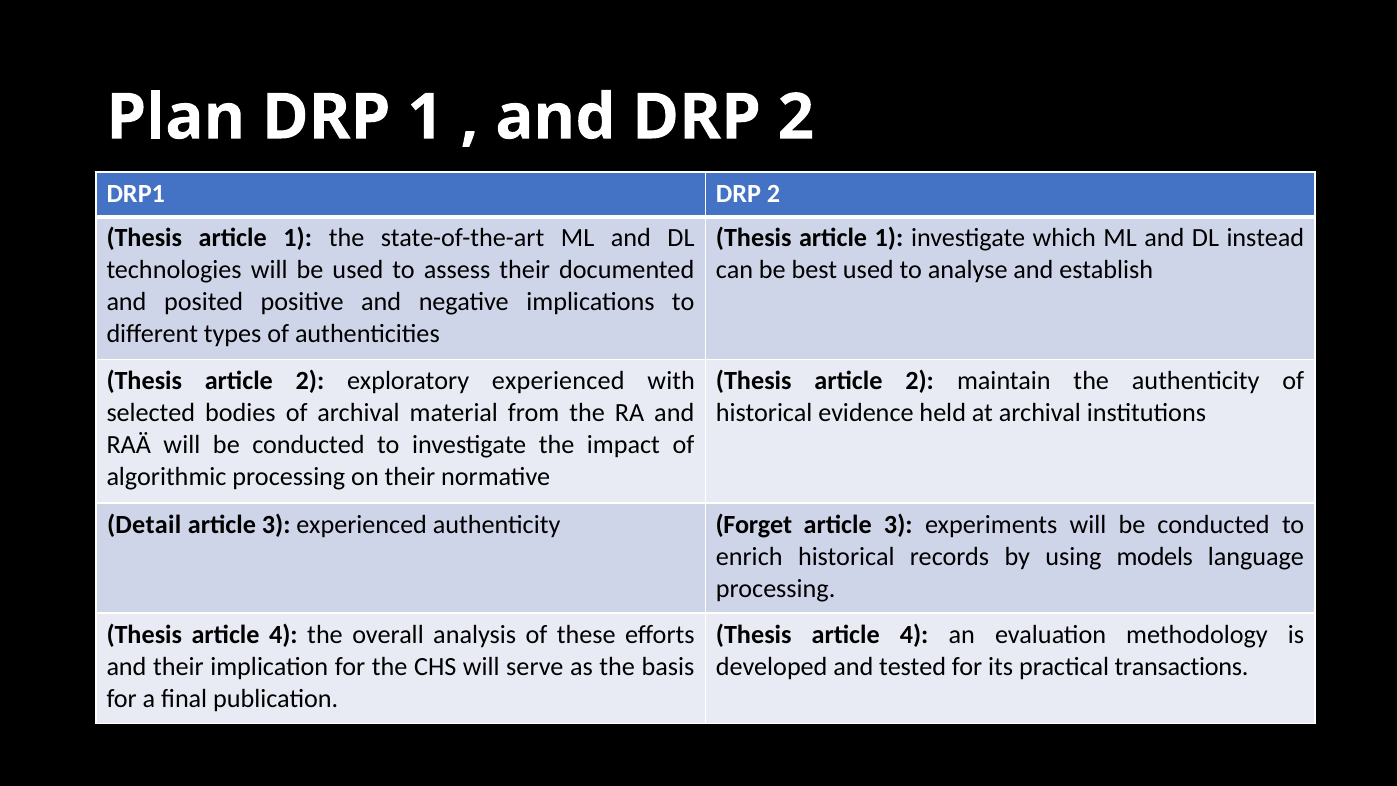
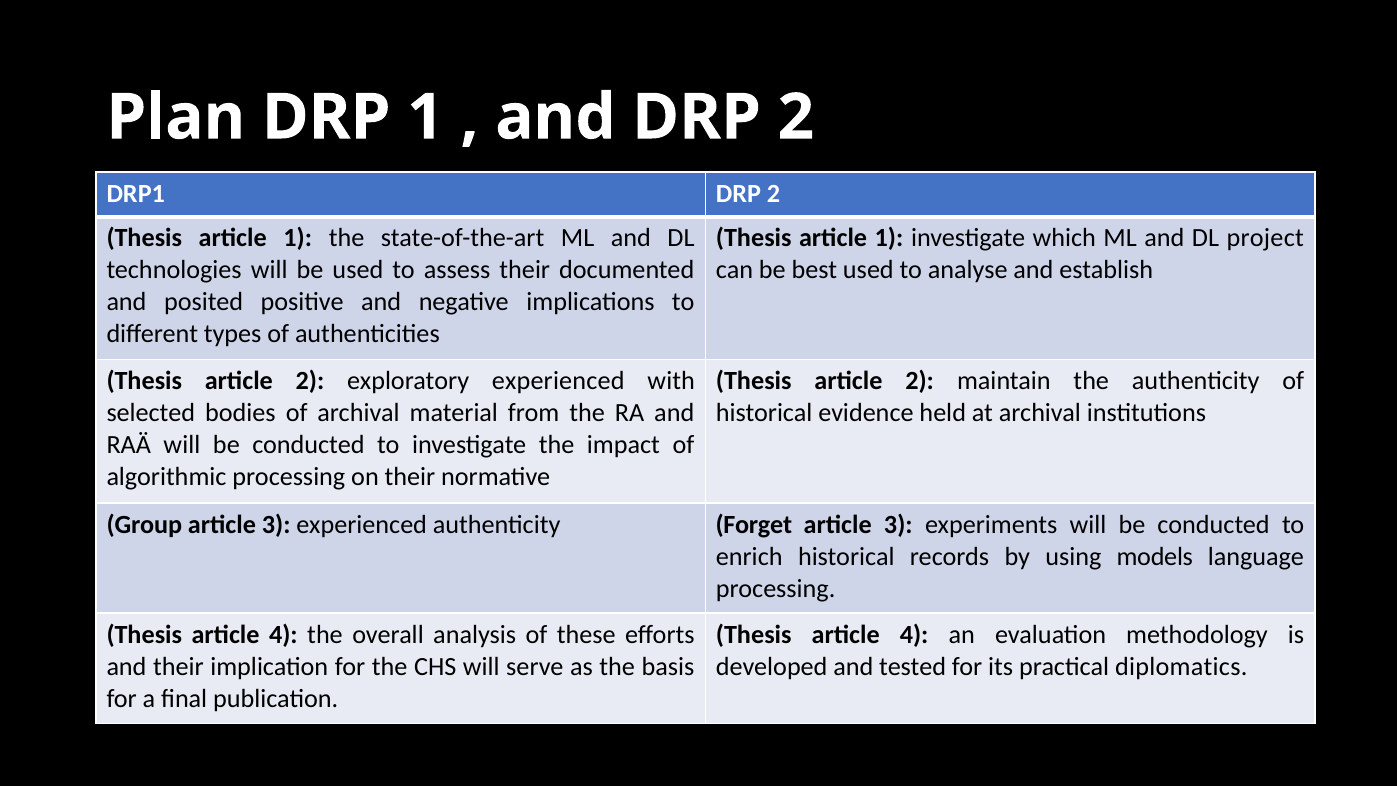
instead: instead -> project
Detail: Detail -> Group
transactions: transactions -> diplomatics
